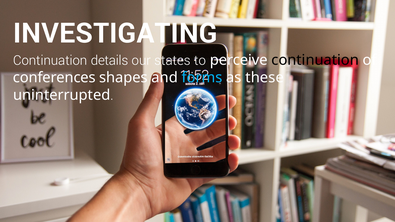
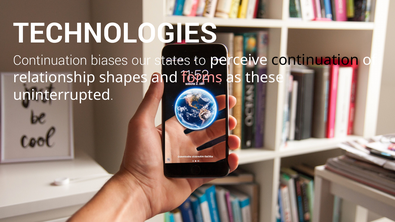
INVESTIGATING: INVESTIGATING -> TECHNOLOGIES
details: details -> biases
conferences: conferences -> relationship
forms colour: light blue -> pink
